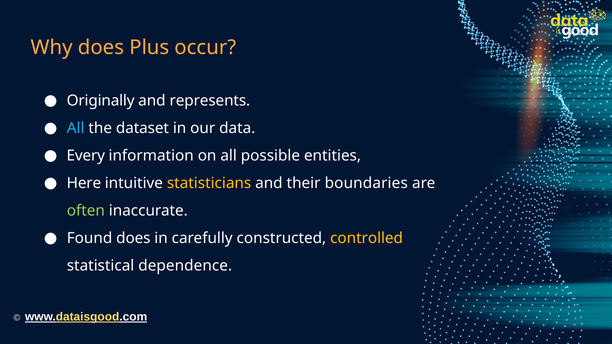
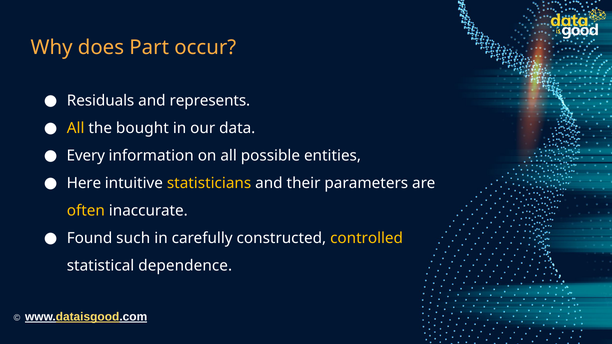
Plus: Plus -> Part
Originally: Originally -> Residuals
All at (76, 128) colour: light blue -> yellow
dataset: dataset -> bought
boundaries: boundaries -> parameters
often colour: light green -> yellow
Found does: does -> such
